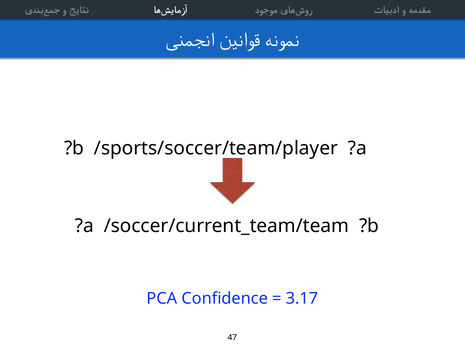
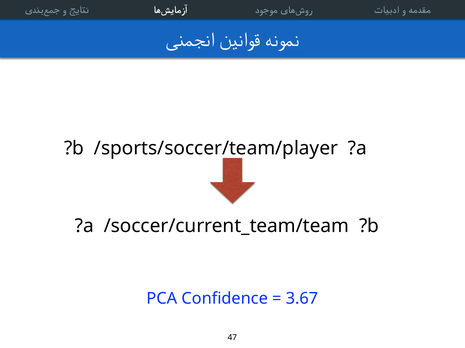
3.17: 3.17 -> 3.67
